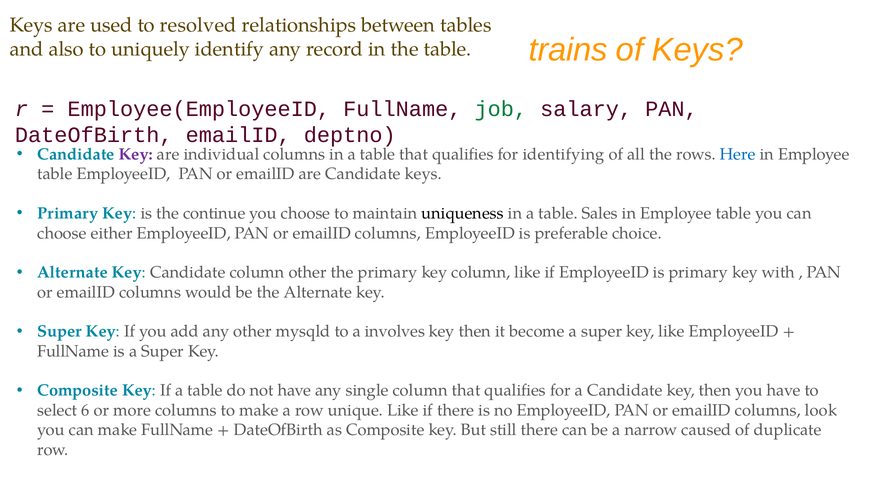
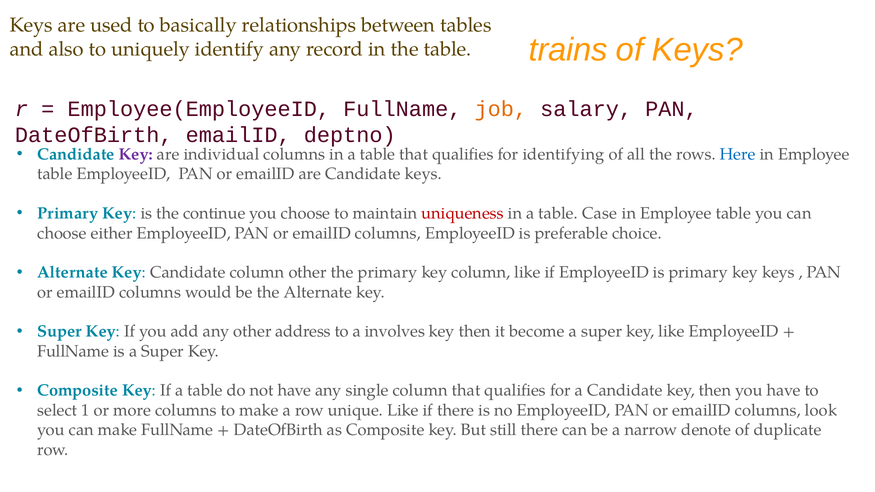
resolved: resolved -> basically
job colour: green -> orange
uniqueness colour: black -> red
Sales: Sales -> Case
key with: with -> keys
mysqld: mysqld -> address
6: 6 -> 1
caused: caused -> denote
